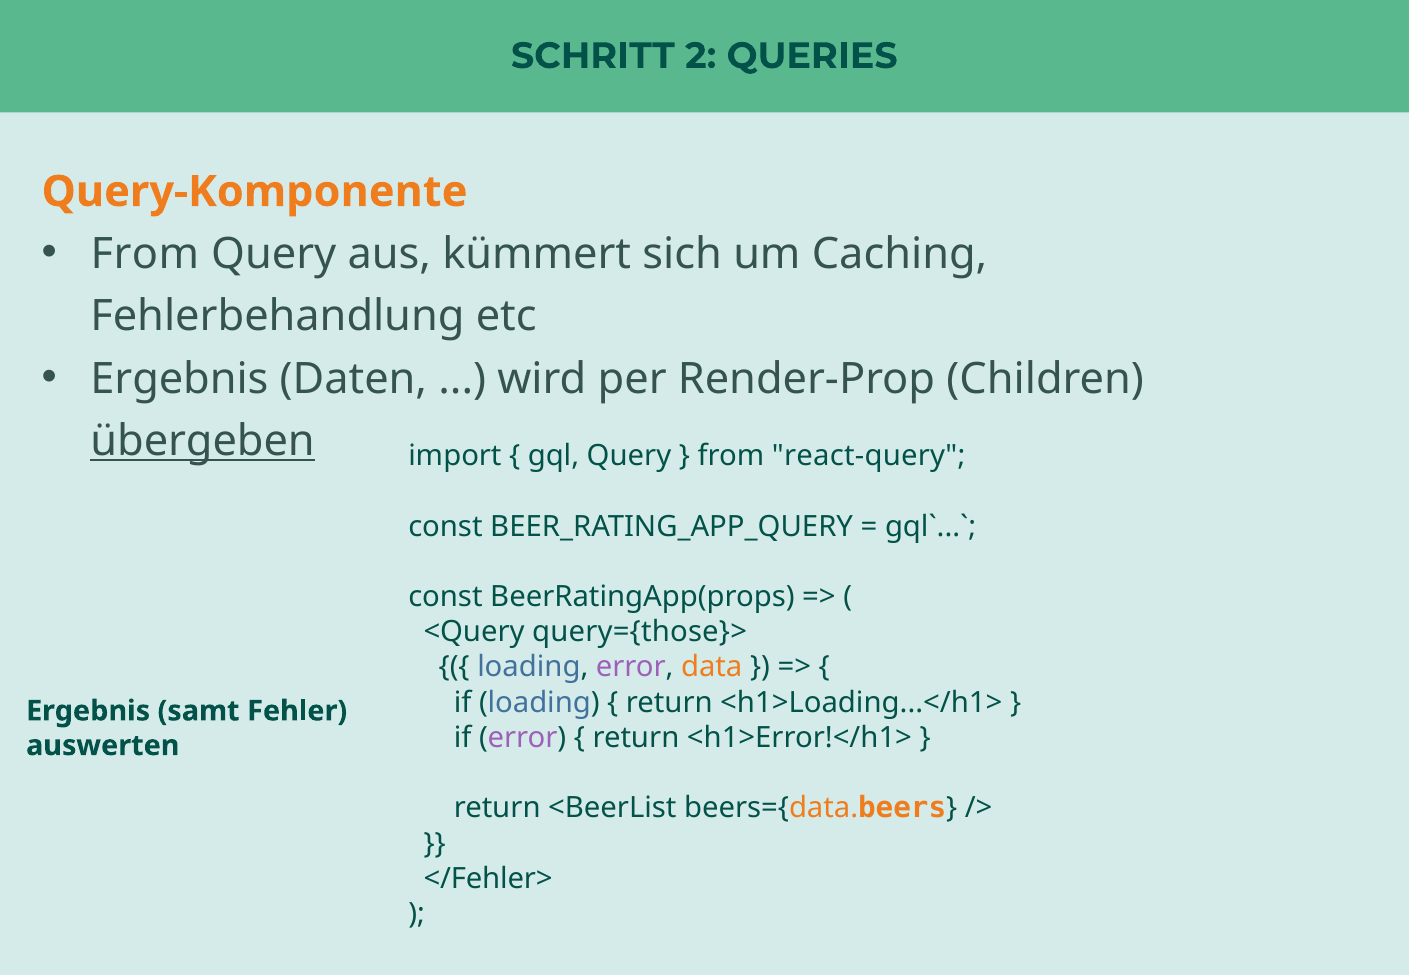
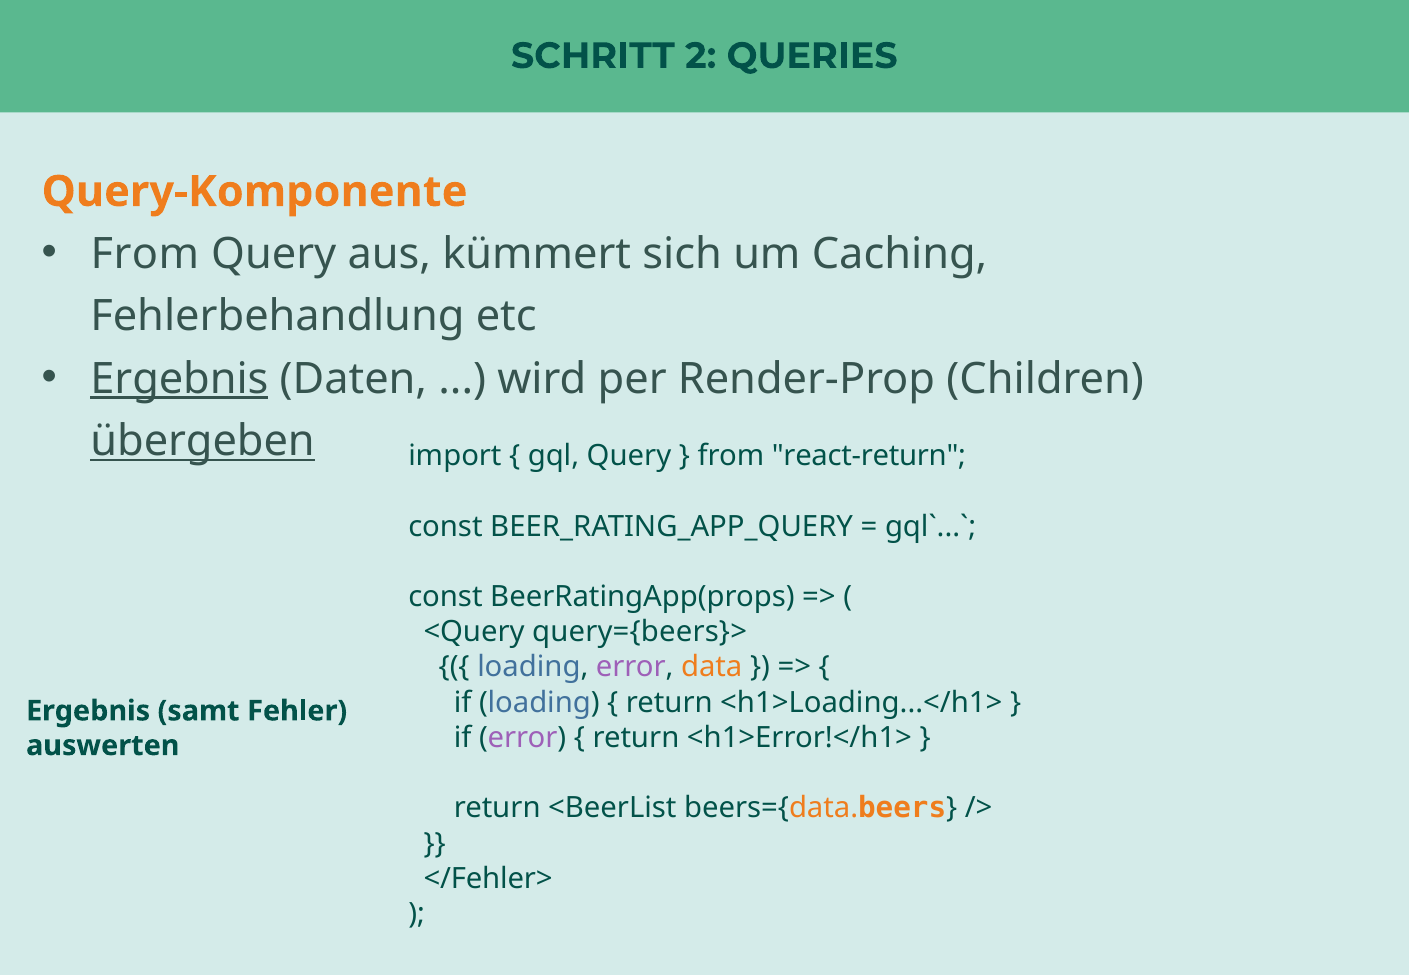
Ergebnis at (179, 379) underline: none -> present
react-query: react-query -> react-return
query={those}>: query={those}> -> query={beers}>
